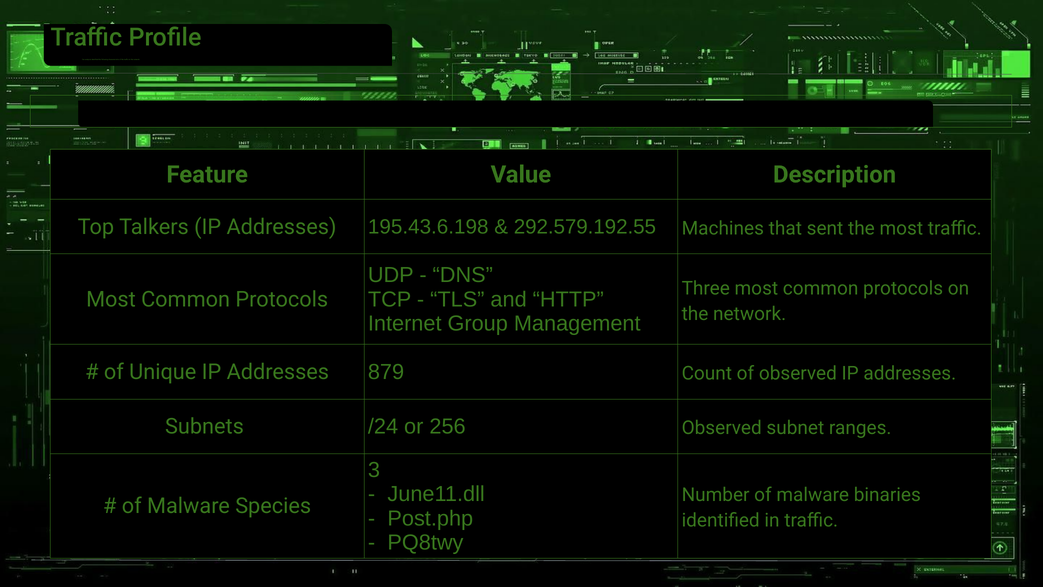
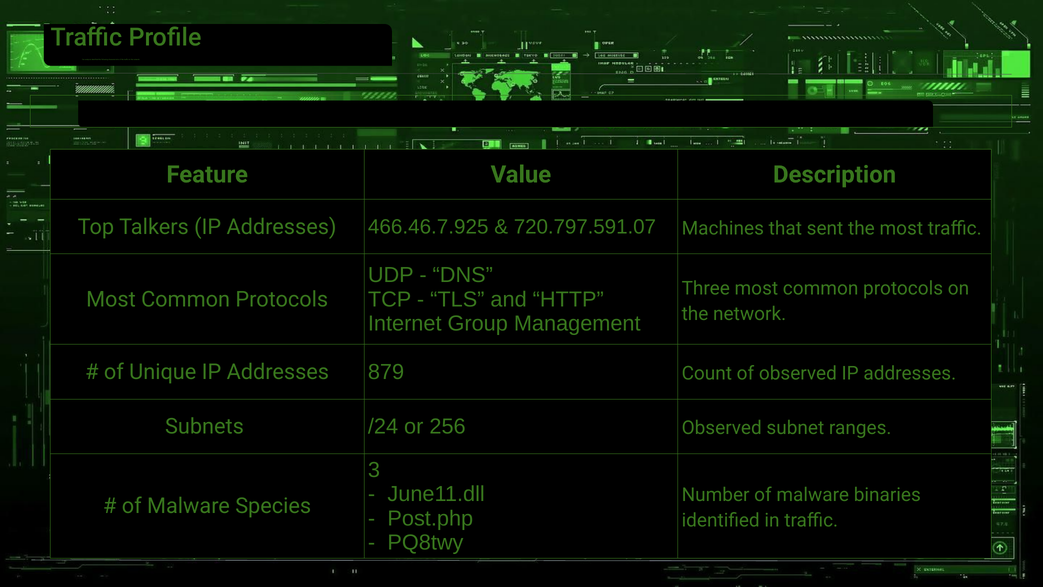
195.43.6.198: 195.43.6.198 -> 466.46.7.925
292.579.192.55: 292.579.192.55 -> 720.797.591.07
